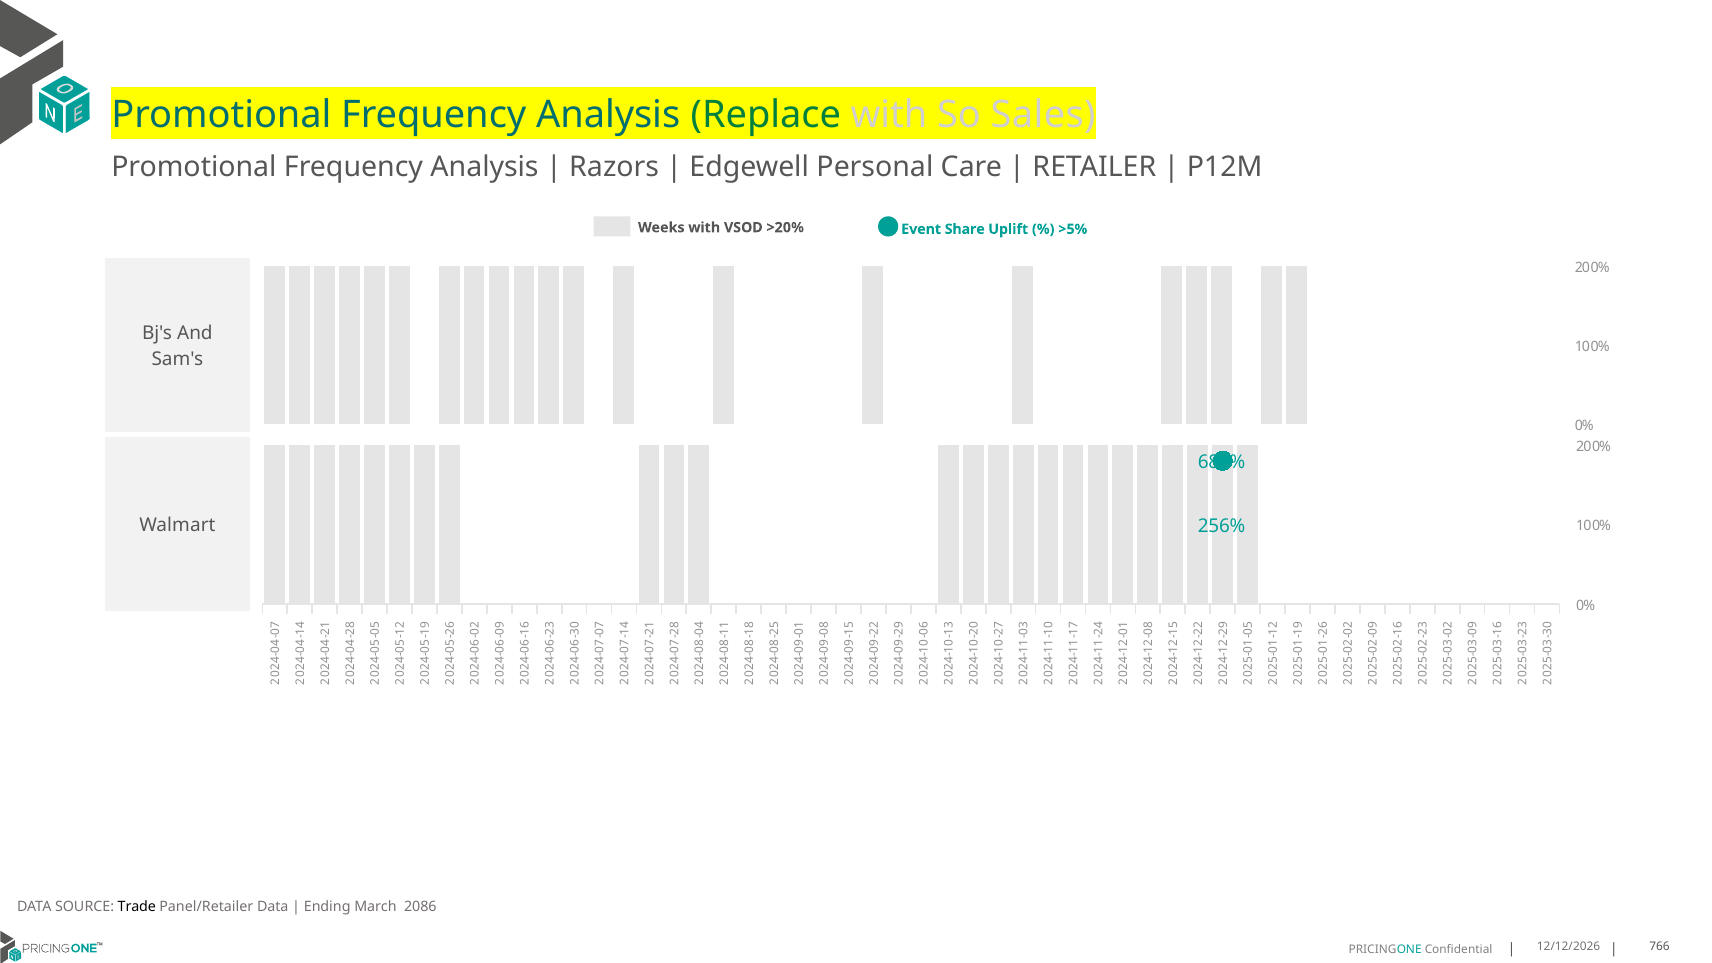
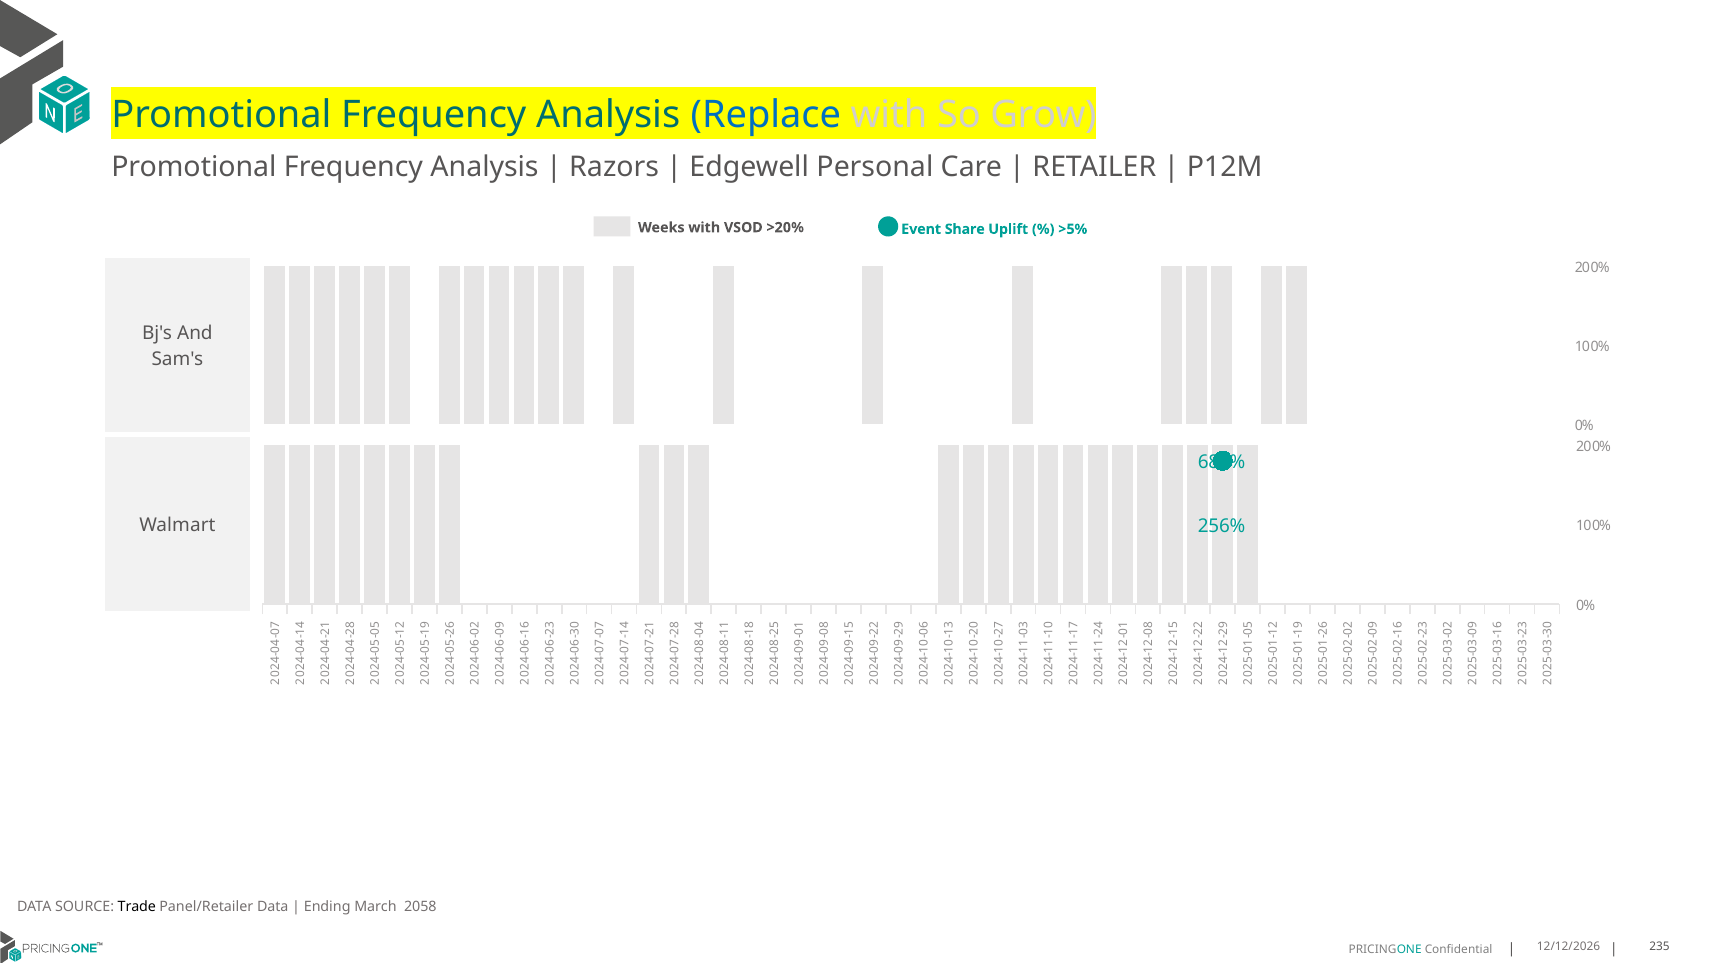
Replace colour: green -> blue
Sales: Sales -> Grow
2086: 2086 -> 2058
766: 766 -> 235
